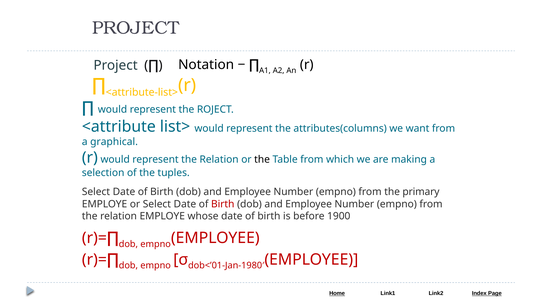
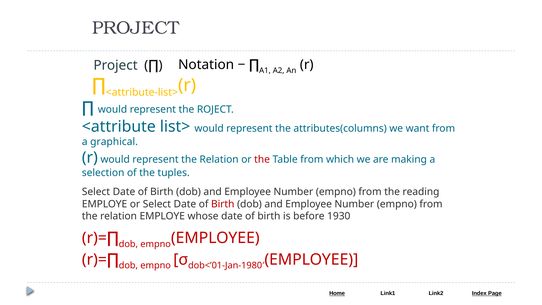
the at (262, 159) colour: black -> red
primary: primary -> reading
1900: 1900 -> 1930
